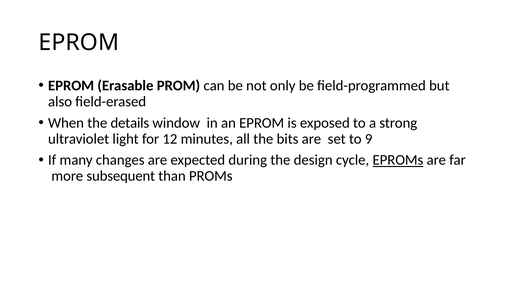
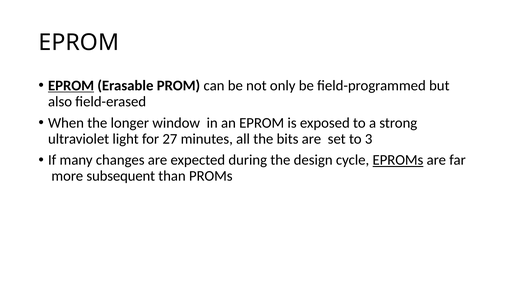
EPROM at (71, 86) underline: none -> present
details: details -> longer
12: 12 -> 27
9: 9 -> 3
